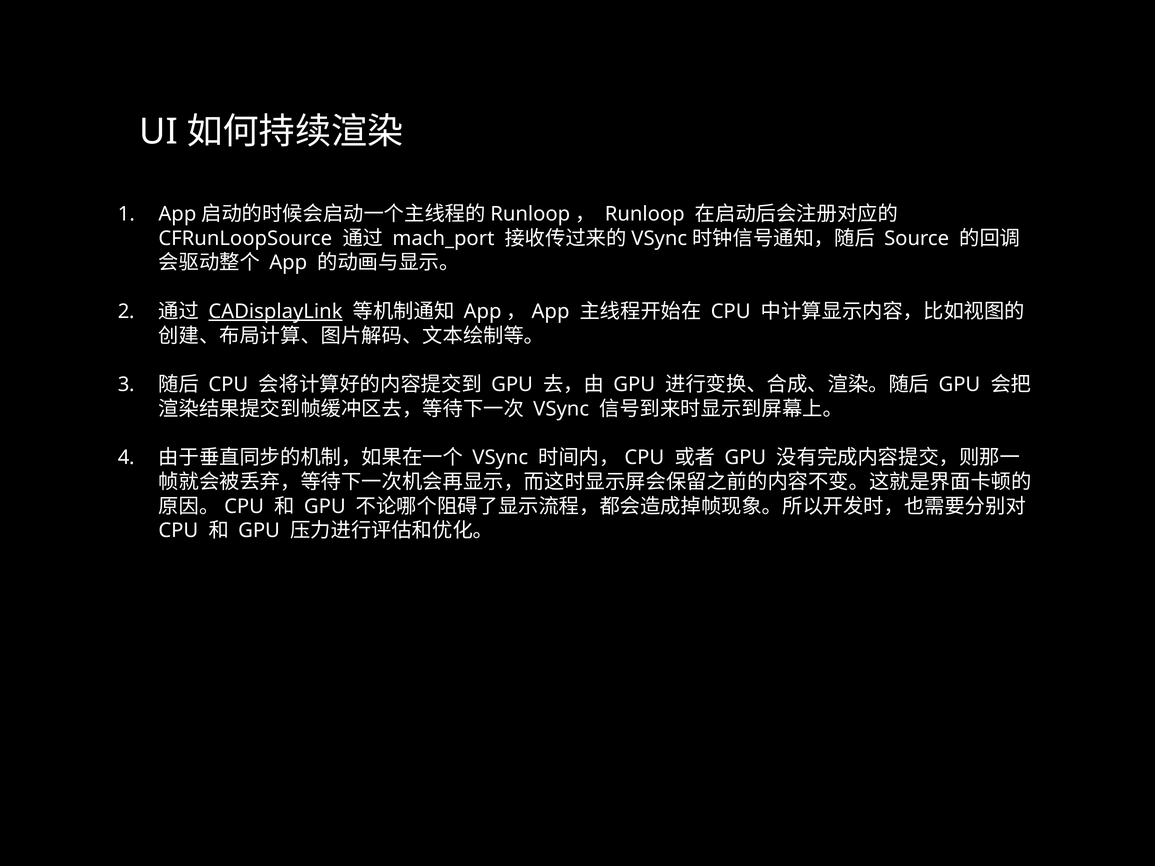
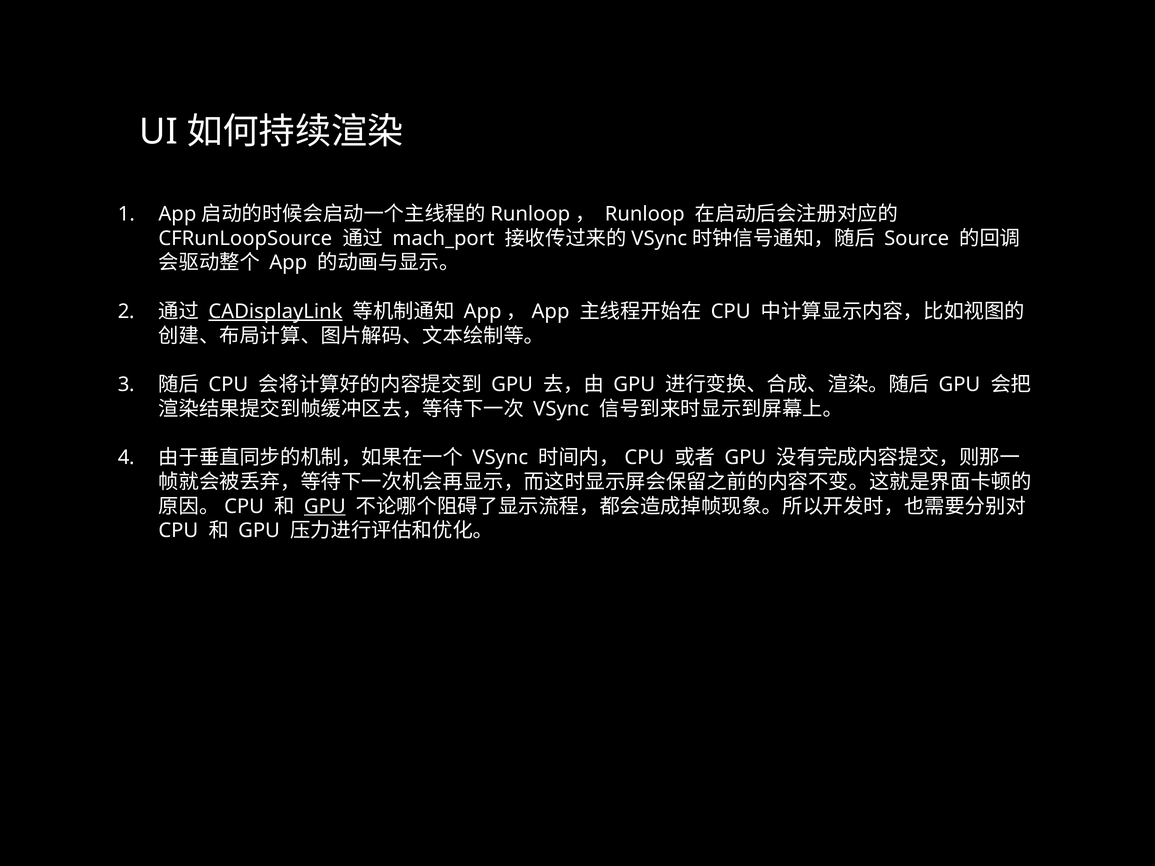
GPU at (325, 506) underline: none -> present
